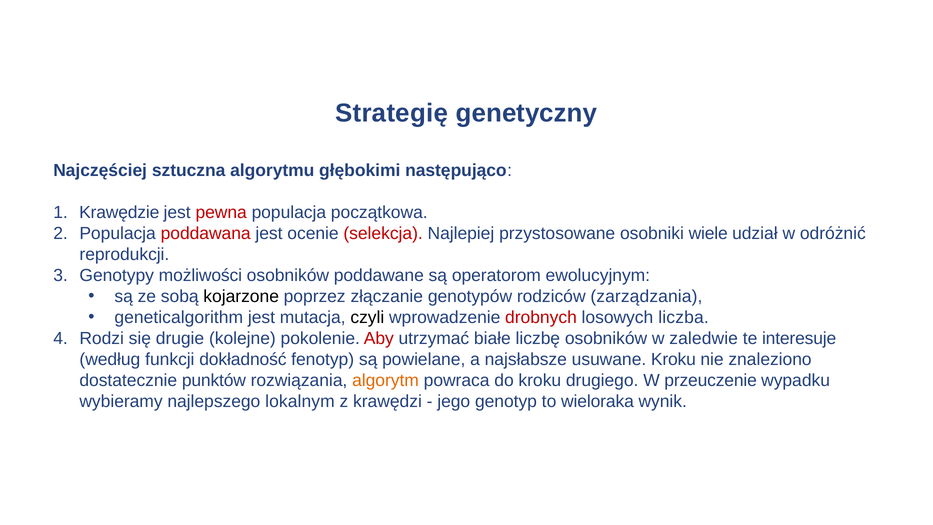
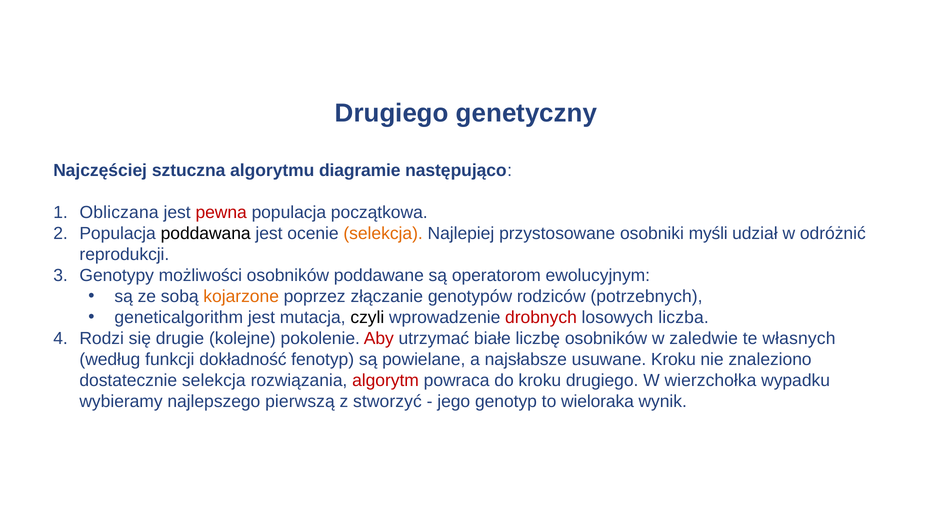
Strategię at (392, 113): Strategię -> Drugiego
głębokimi: głębokimi -> diagramie
Krawędzie: Krawędzie -> Obliczana
poddawana colour: red -> black
selekcja at (383, 233) colour: red -> orange
wiele: wiele -> myśli
kojarzone colour: black -> orange
zarządzania: zarządzania -> potrzebnych
interesuje: interesuje -> własnych
dostatecznie punktów: punktów -> selekcja
algorytm colour: orange -> red
przeuczenie: przeuczenie -> wierzchołka
lokalnym: lokalnym -> pierwszą
krawędzi: krawędzi -> stworzyć
